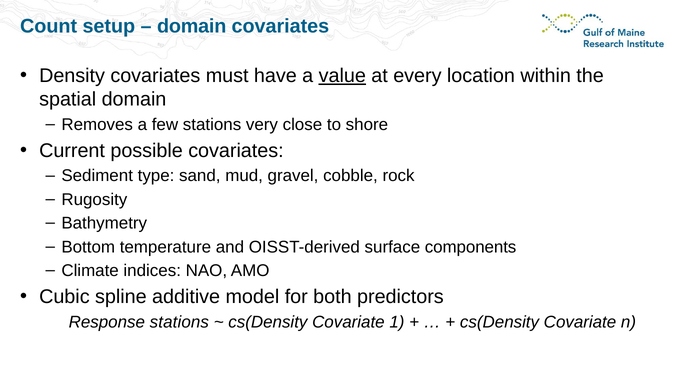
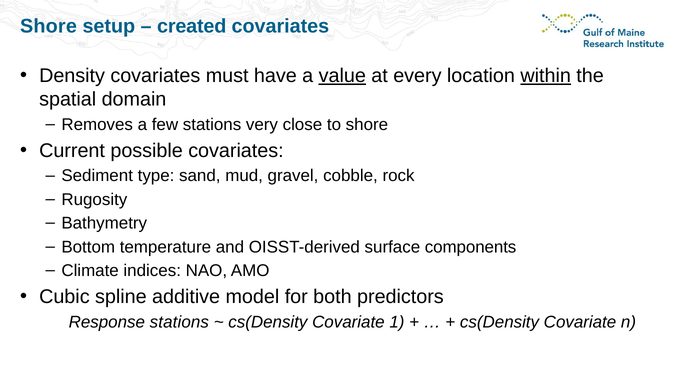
Count at (49, 26): Count -> Shore
domain at (192, 26): domain -> created
within underline: none -> present
